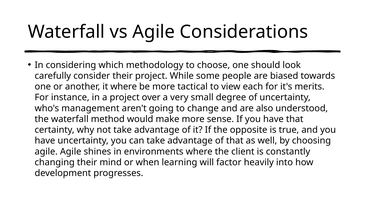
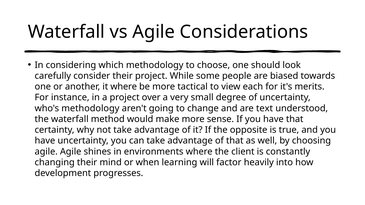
who's management: management -> methodology
also: also -> text
